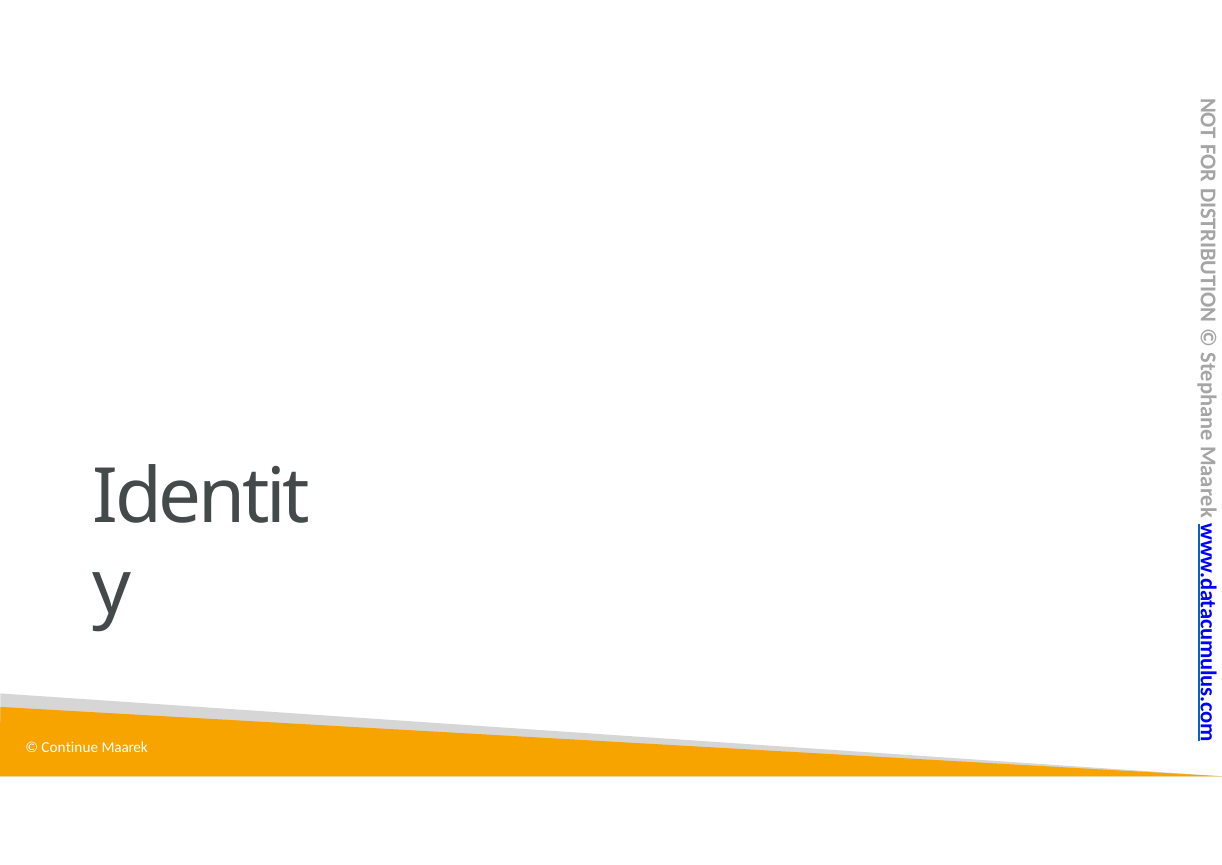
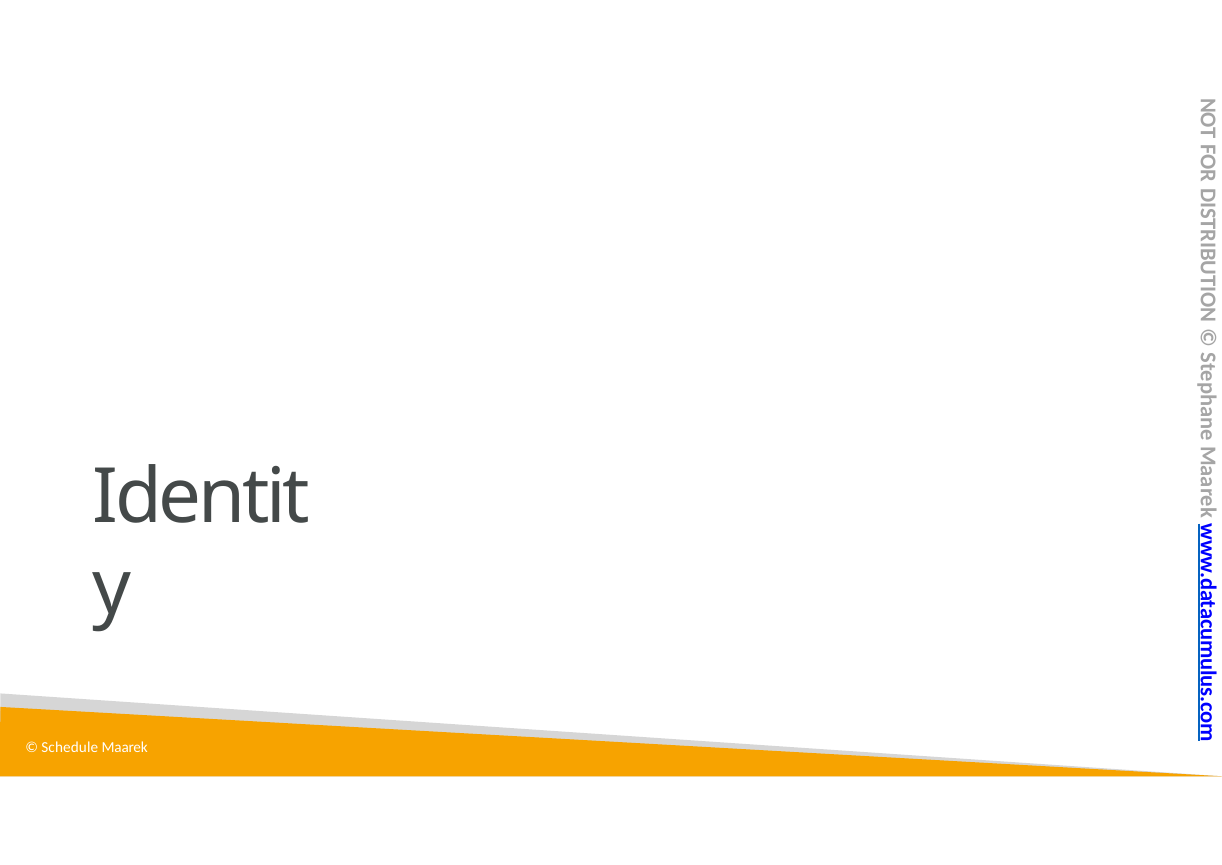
Continue: Continue -> Schedule
